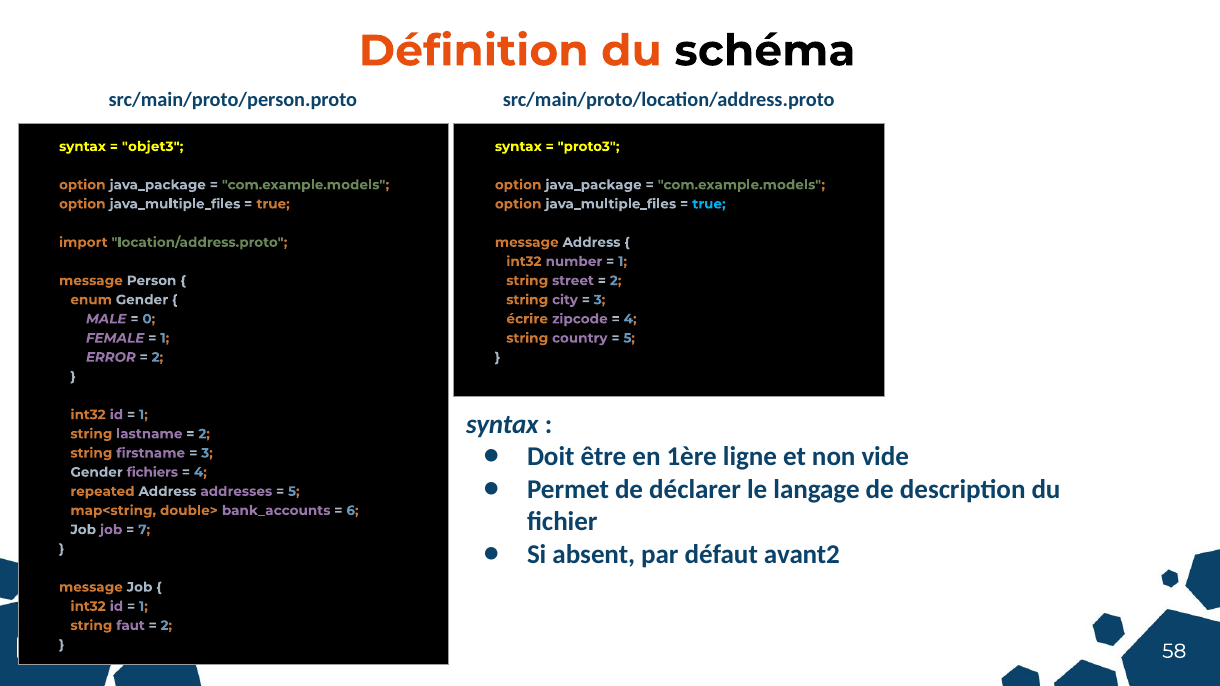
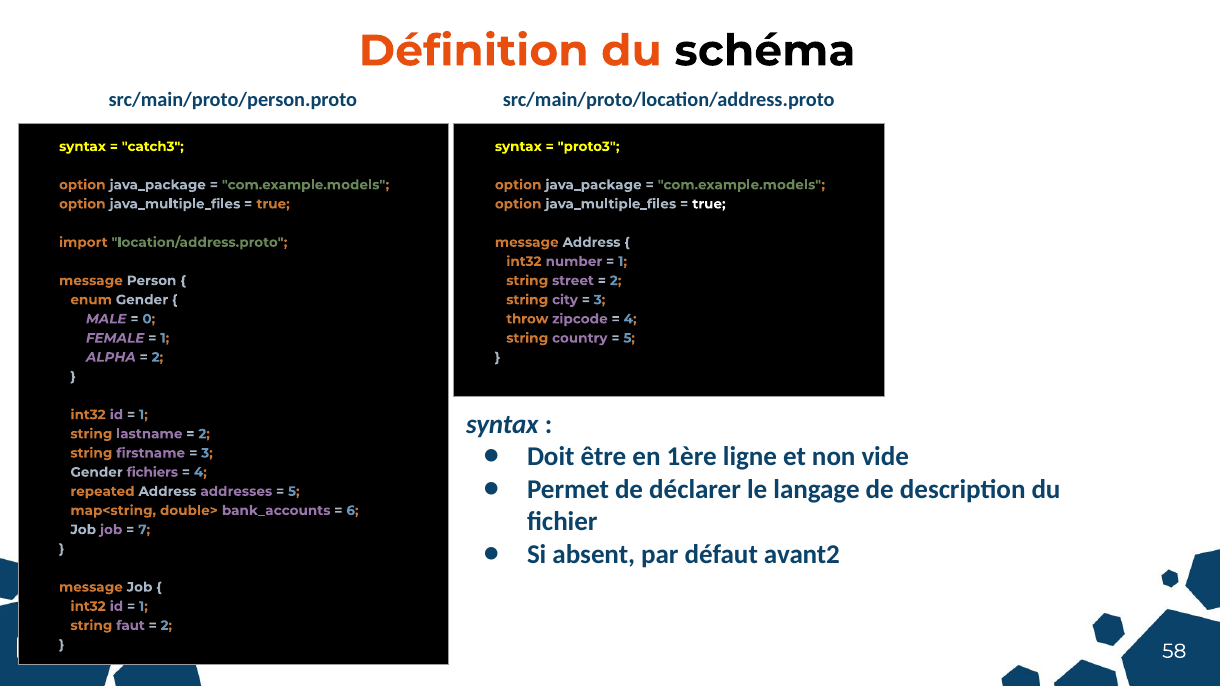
objet3: objet3 -> catch3
true at (709, 204) colour: light blue -> white
écrire: écrire -> throw
ERROR: ERROR -> ALPHA
